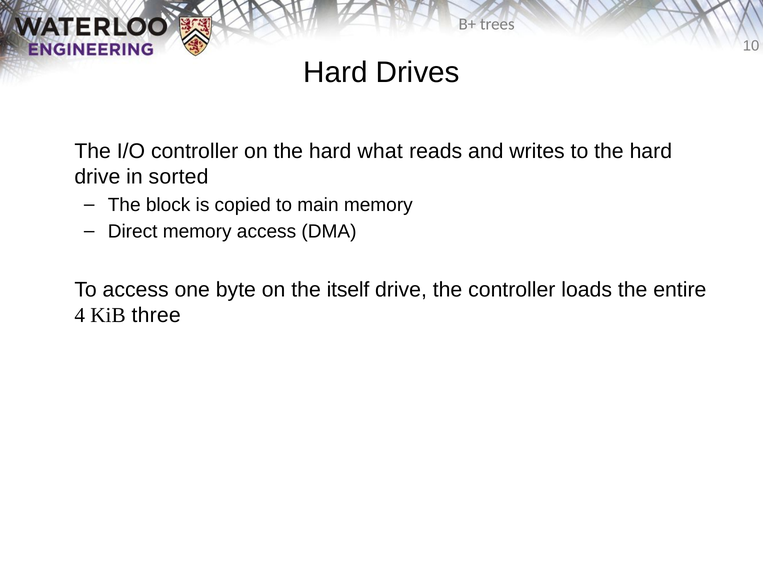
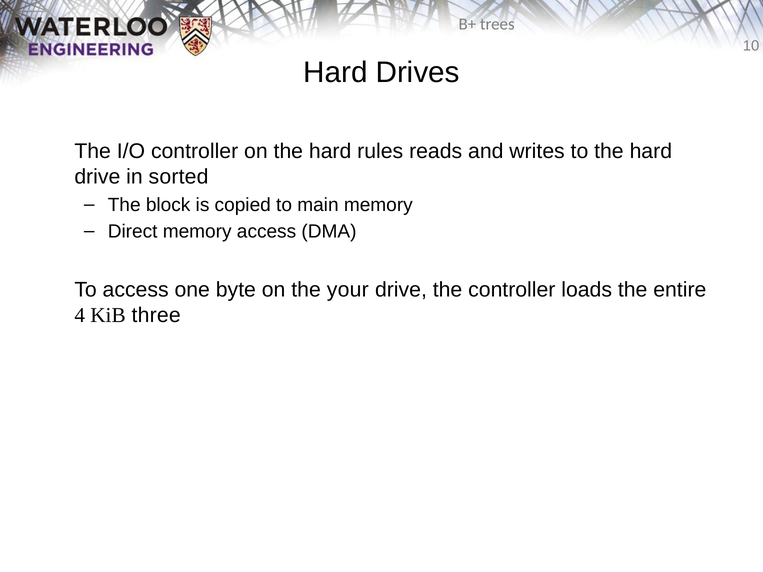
what: what -> rules
itself: itself -> your
